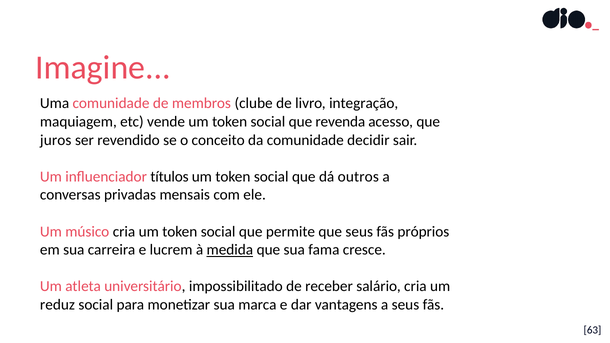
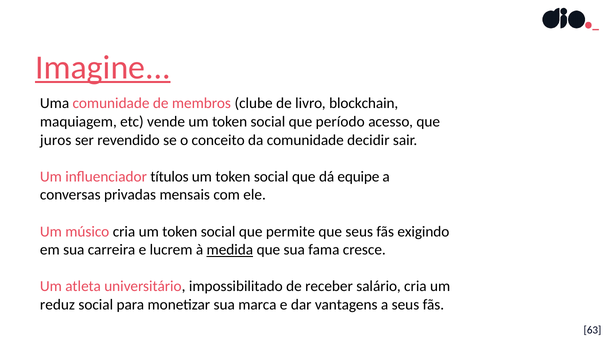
Imagine underline: none -> present
integração: integração -> blockchain
revenda: revenda -> período
outros: outros -> equipe
próprios: próprios -> exigindo
